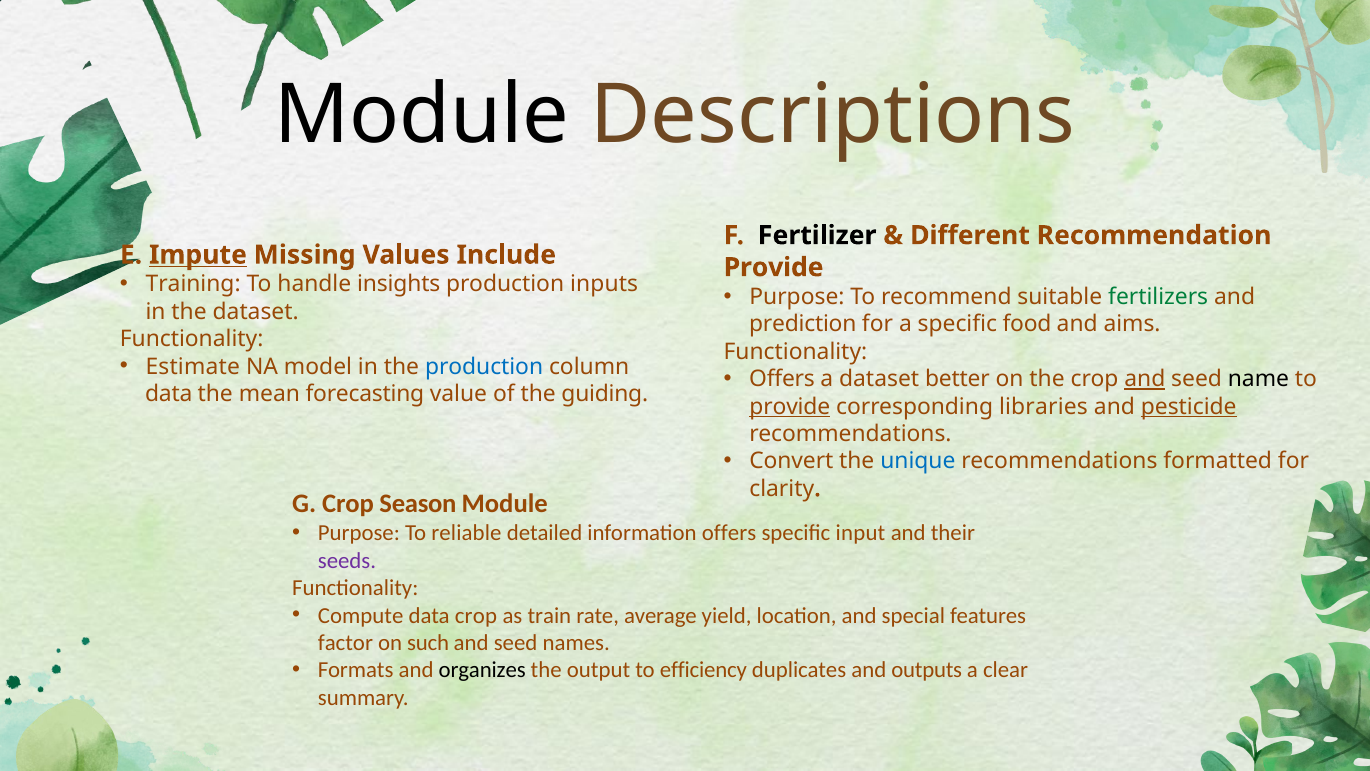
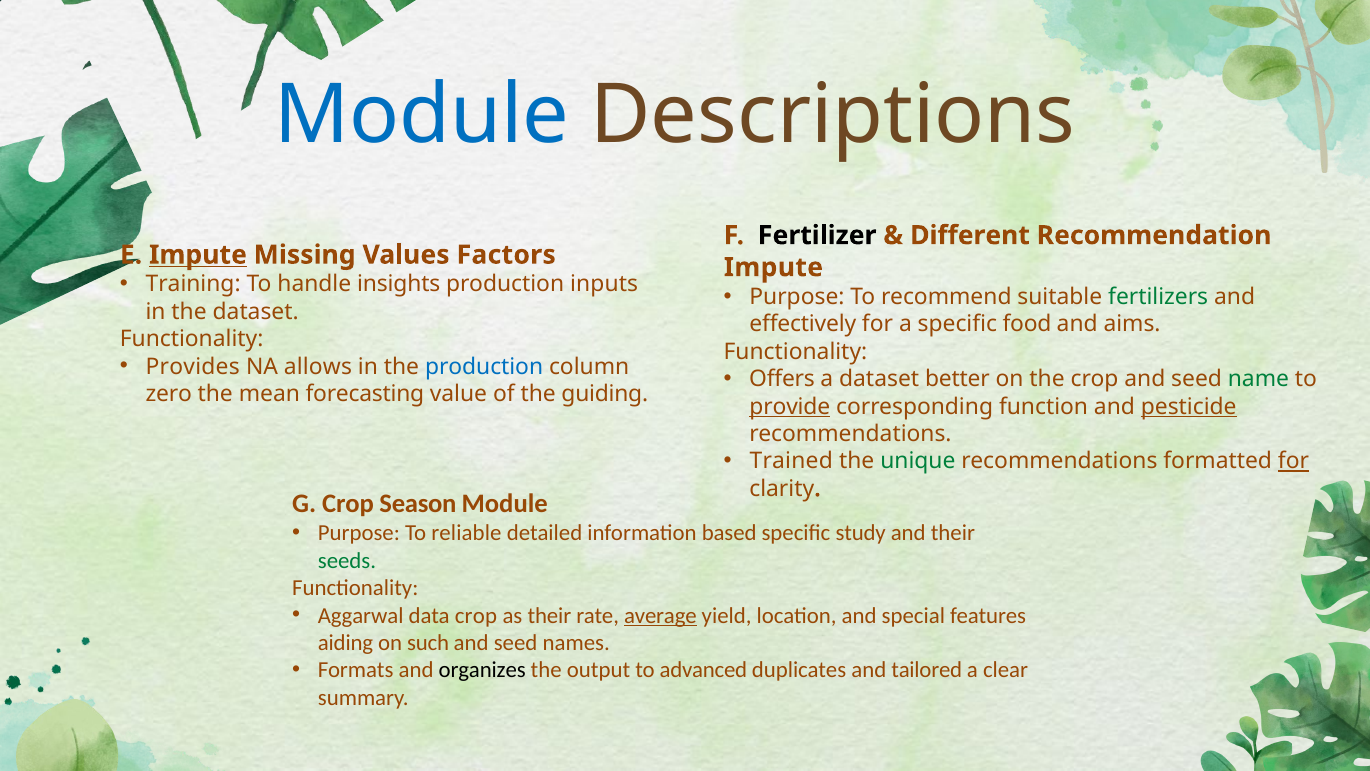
Module at (422, 115) colour: black -> blue
Include: Include -> Factors
Provide at (774, 267): Provide -> Impute
prediction: prediction -> effectively
Estimate: Estimate -> Provides
model: model -> allows
and at (1145, 379) underline: present -> none
name colour: black -> green
data at (169, 394): data -> zero
libraries: libraries -> function
Convert: Convert -> Trained
unique colour: blue -> green
for at (1293, 461) underline: none -> present
information offers: offers -> based
input: input -> study
seeds colour: purple -> green
Compute: Compute -> Aggarwal
as train: train -> their
average underline: none -> present
factor: factor -> aiding
efficiency: efficiency -> advanced
outputs: outputs -> tailored
